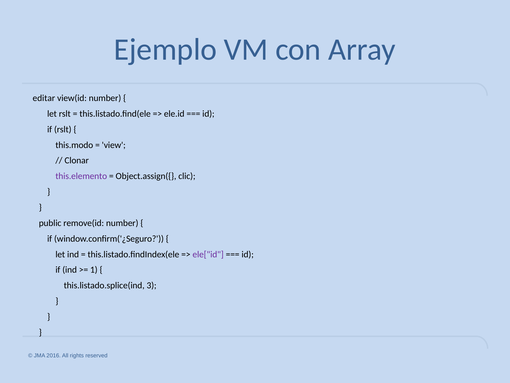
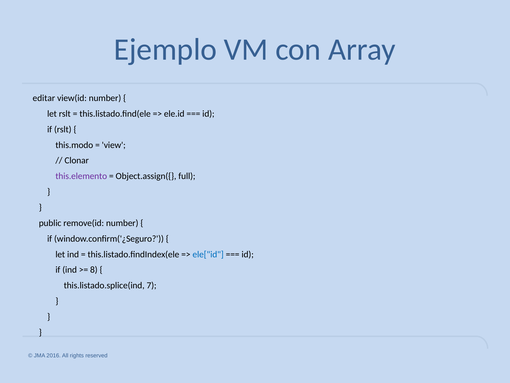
clic: clic -> full
ele["id colour: purple -> blue
1: 1 -> 8
3: 3 -> 7
